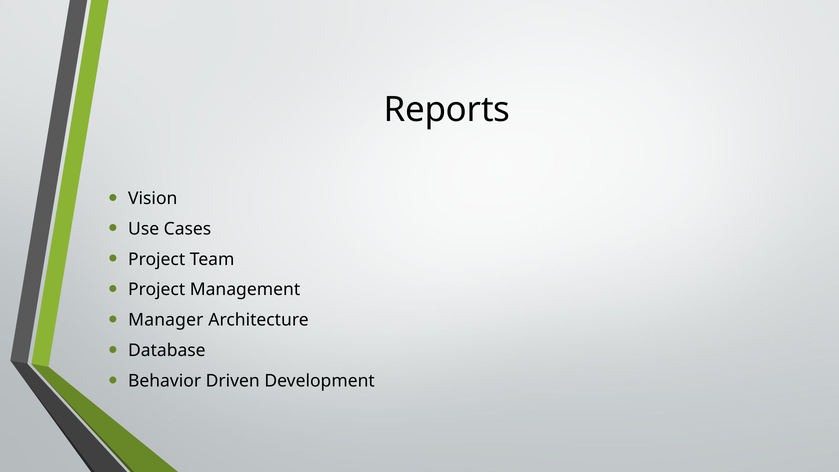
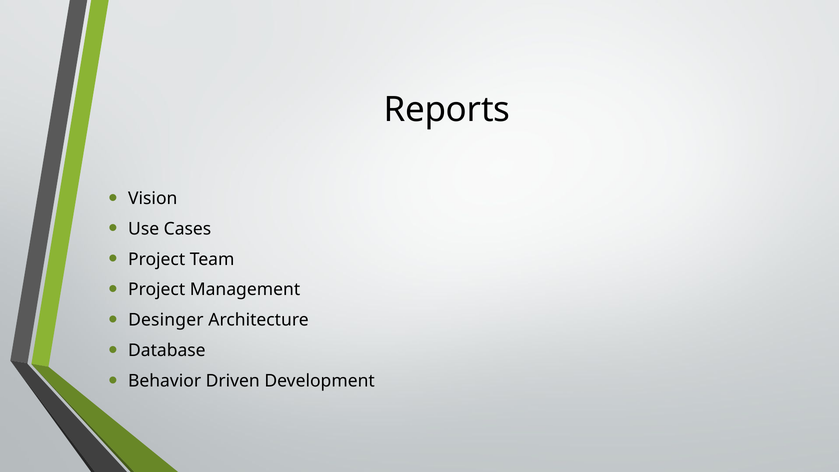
Manager: Manager -> Desinger
